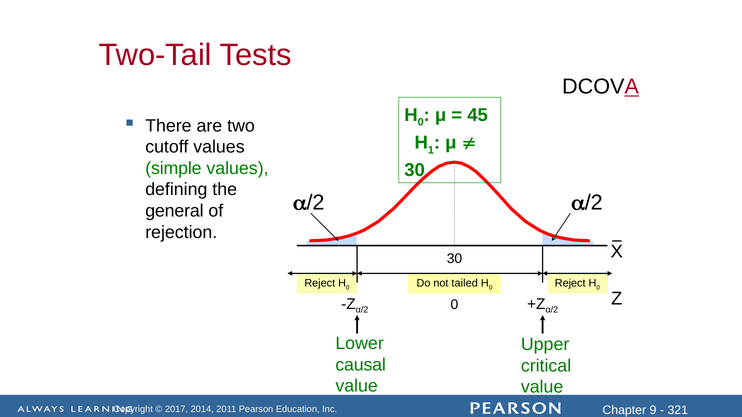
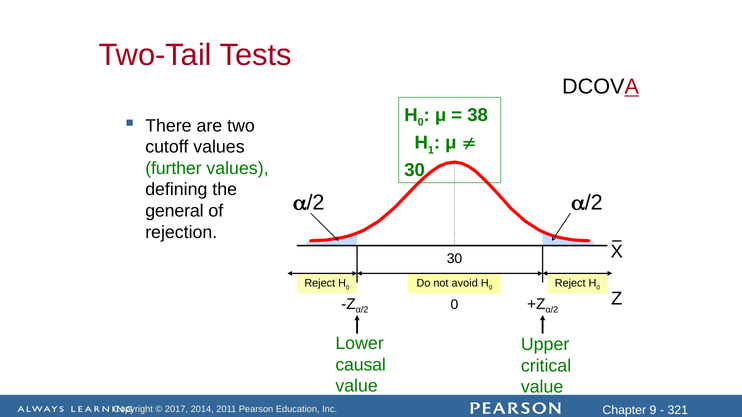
45: 45 -> 38
simple: simple -> further
tailed: tailed -> avoid
